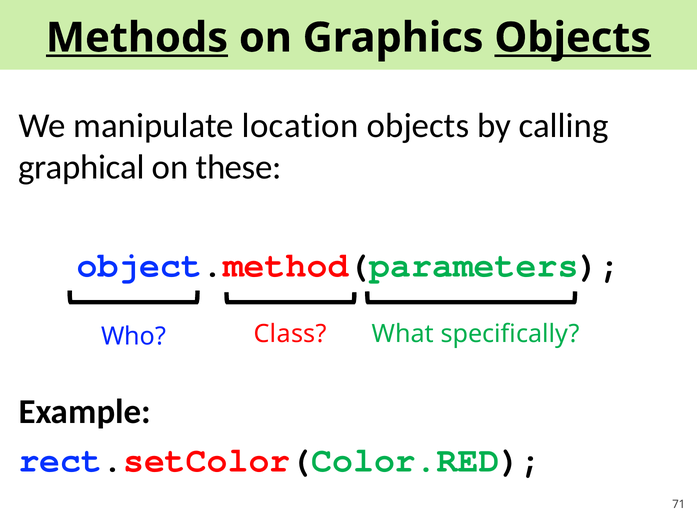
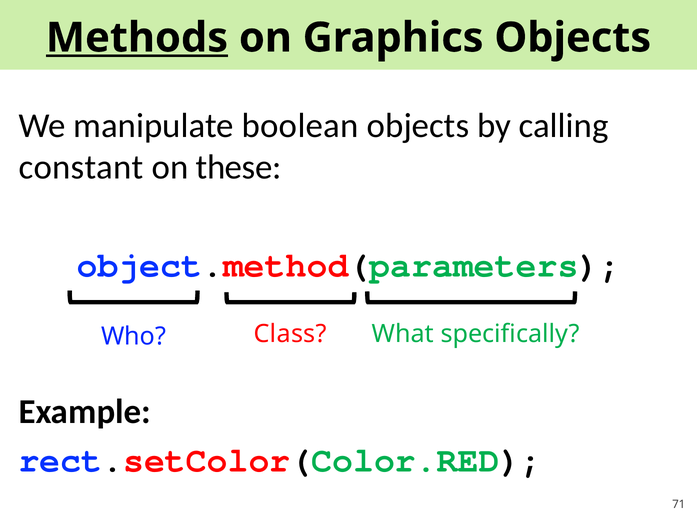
Objects at (573, 38) underline: present -> none
location: location -> boolean
graphical: graphical -> constant
